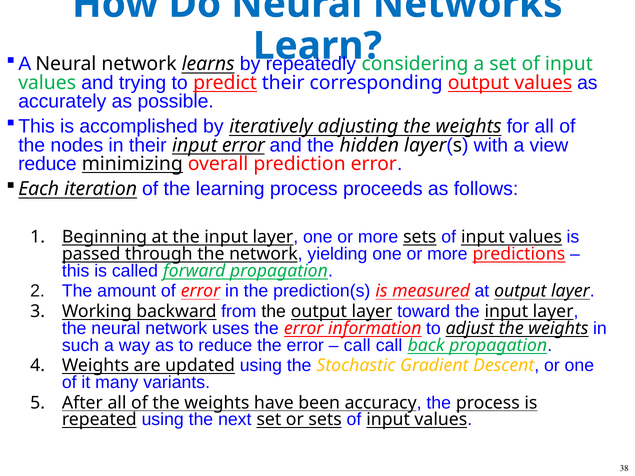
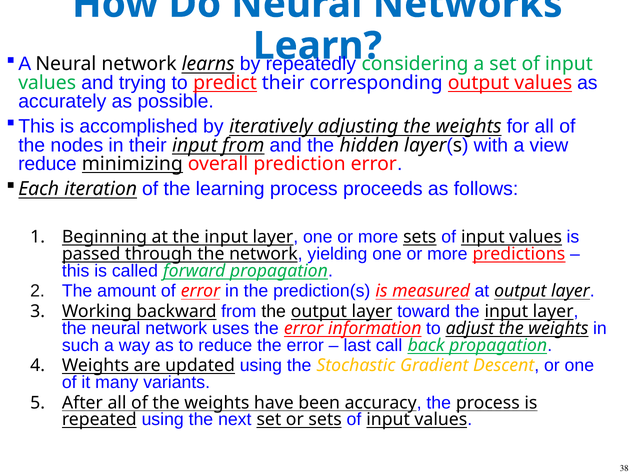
input error: error -> from
call at (357, 345): call -> last
